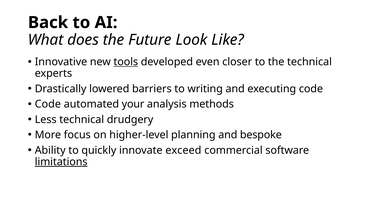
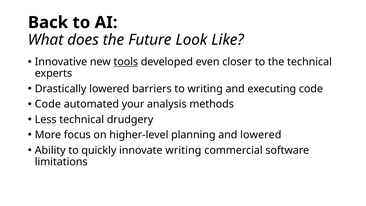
and bespoke: bespoke -> lowered
innovate exceed: exceed -> writing
limitations underline: present -> none
